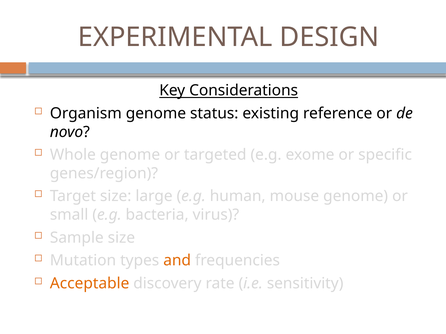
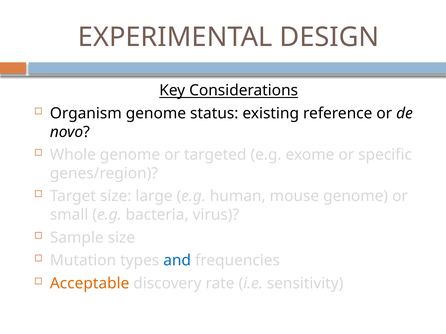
and colour: orange -> blue
